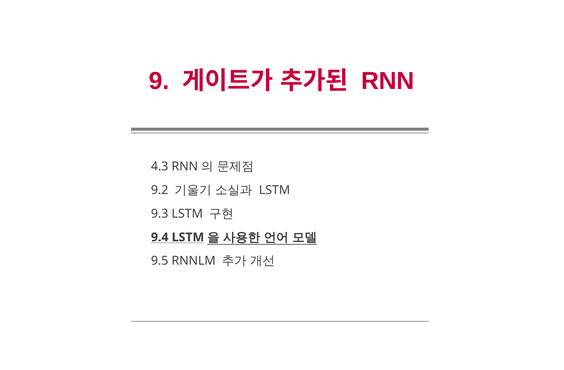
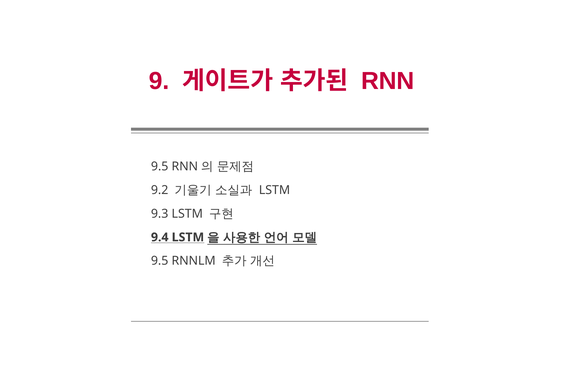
4.3 at (160, 167): 4.3 -> 9.5
